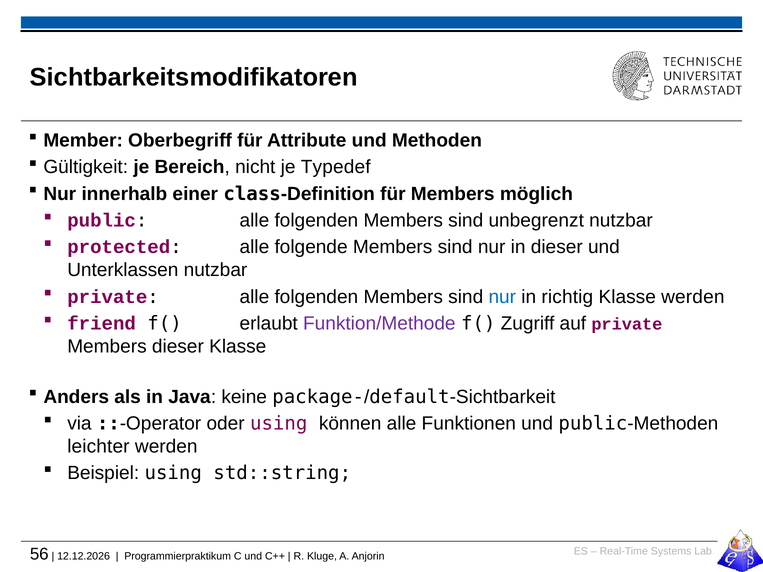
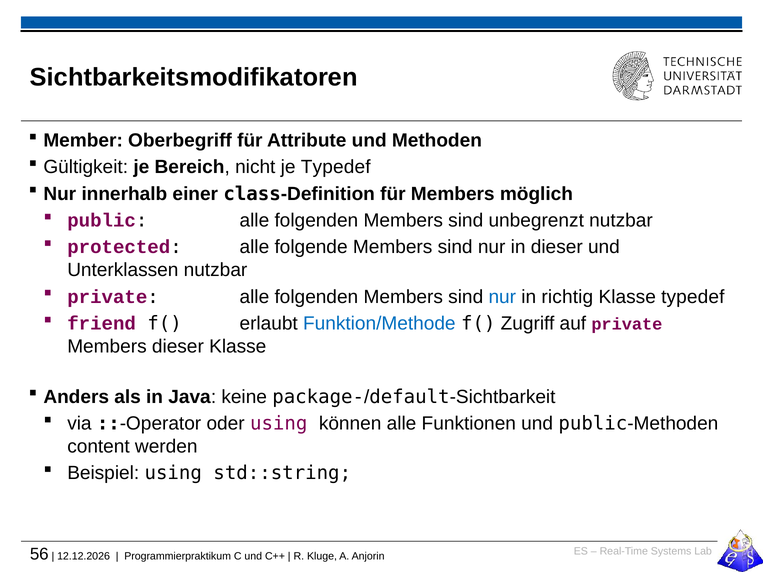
Klasse werden: werden -> typedef
Funktion/Methode colour: purple -> blue
leichter: leichter -> content
